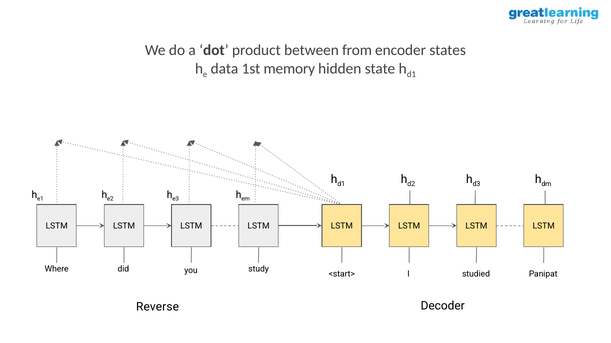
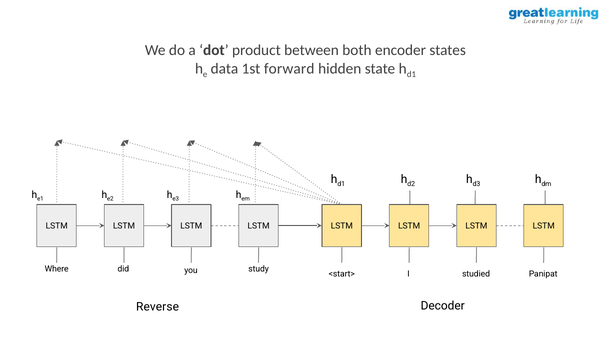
from: from -> both
memory: memory -> forward
